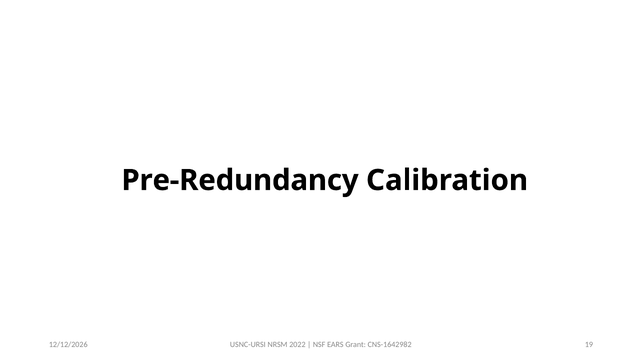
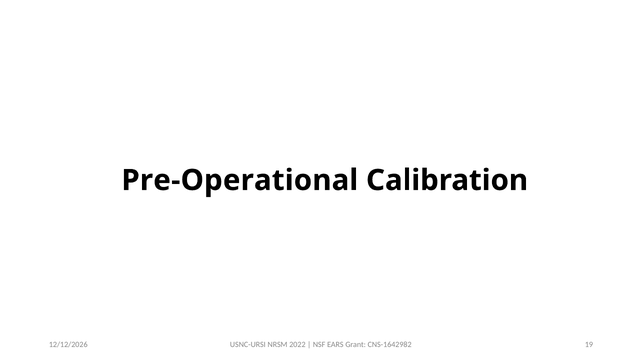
Pre-Redundancy: Pre-Redundancy -> Pre-Operational
